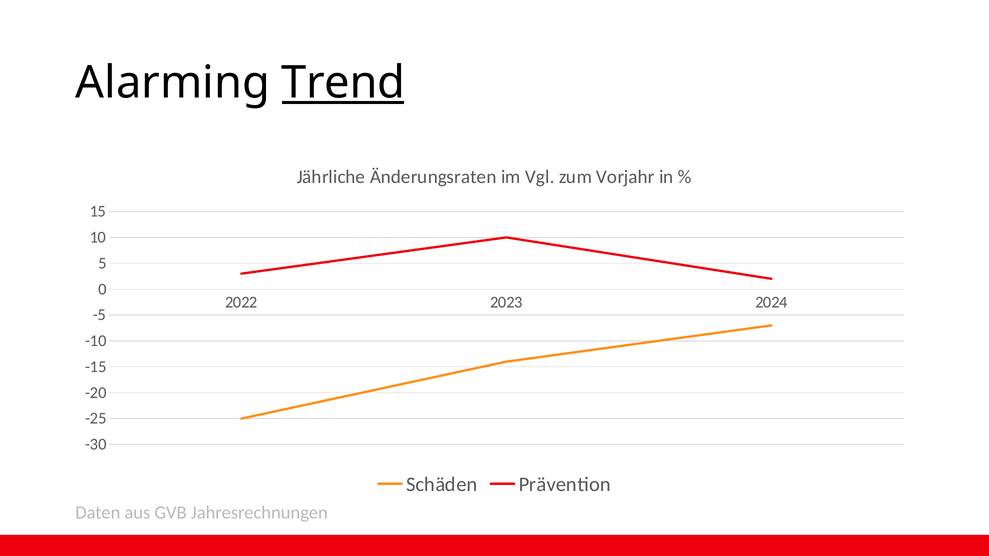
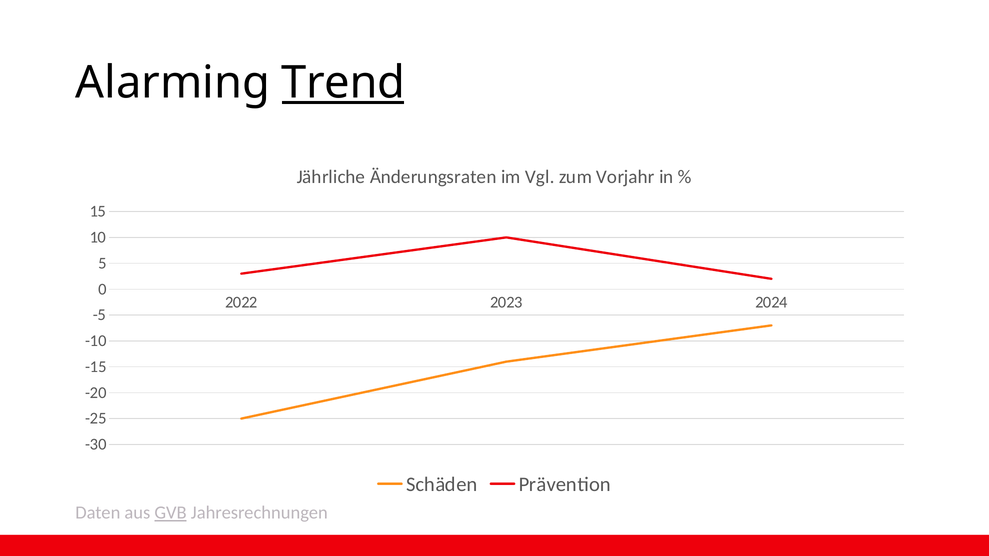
GVB underline: none -> present
